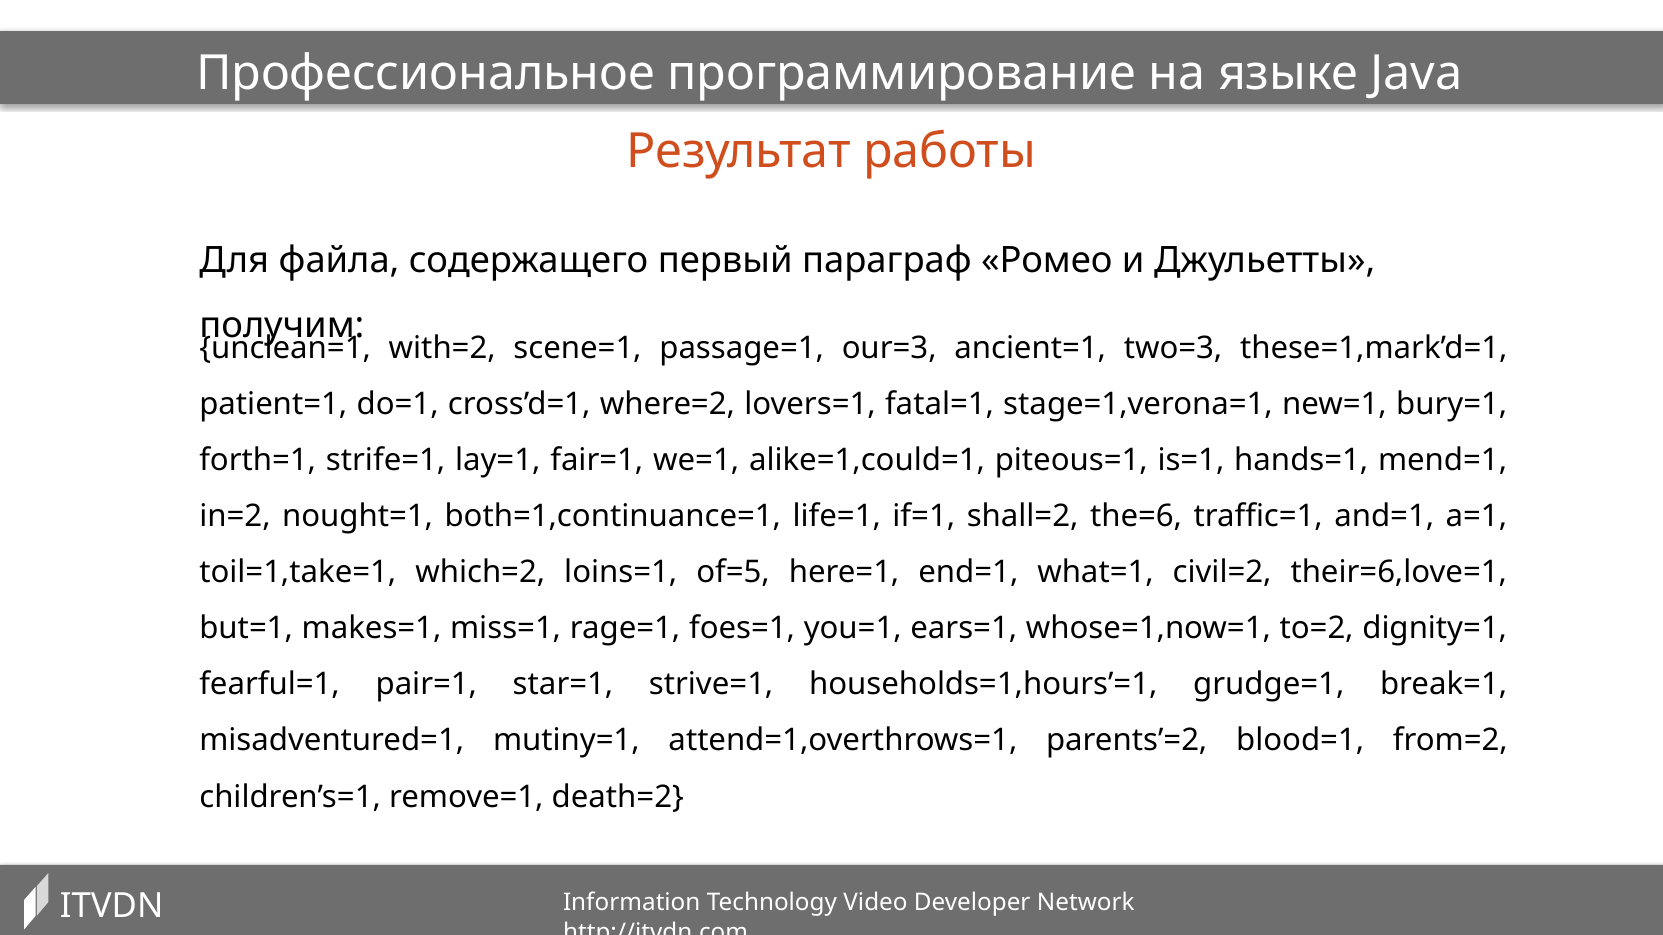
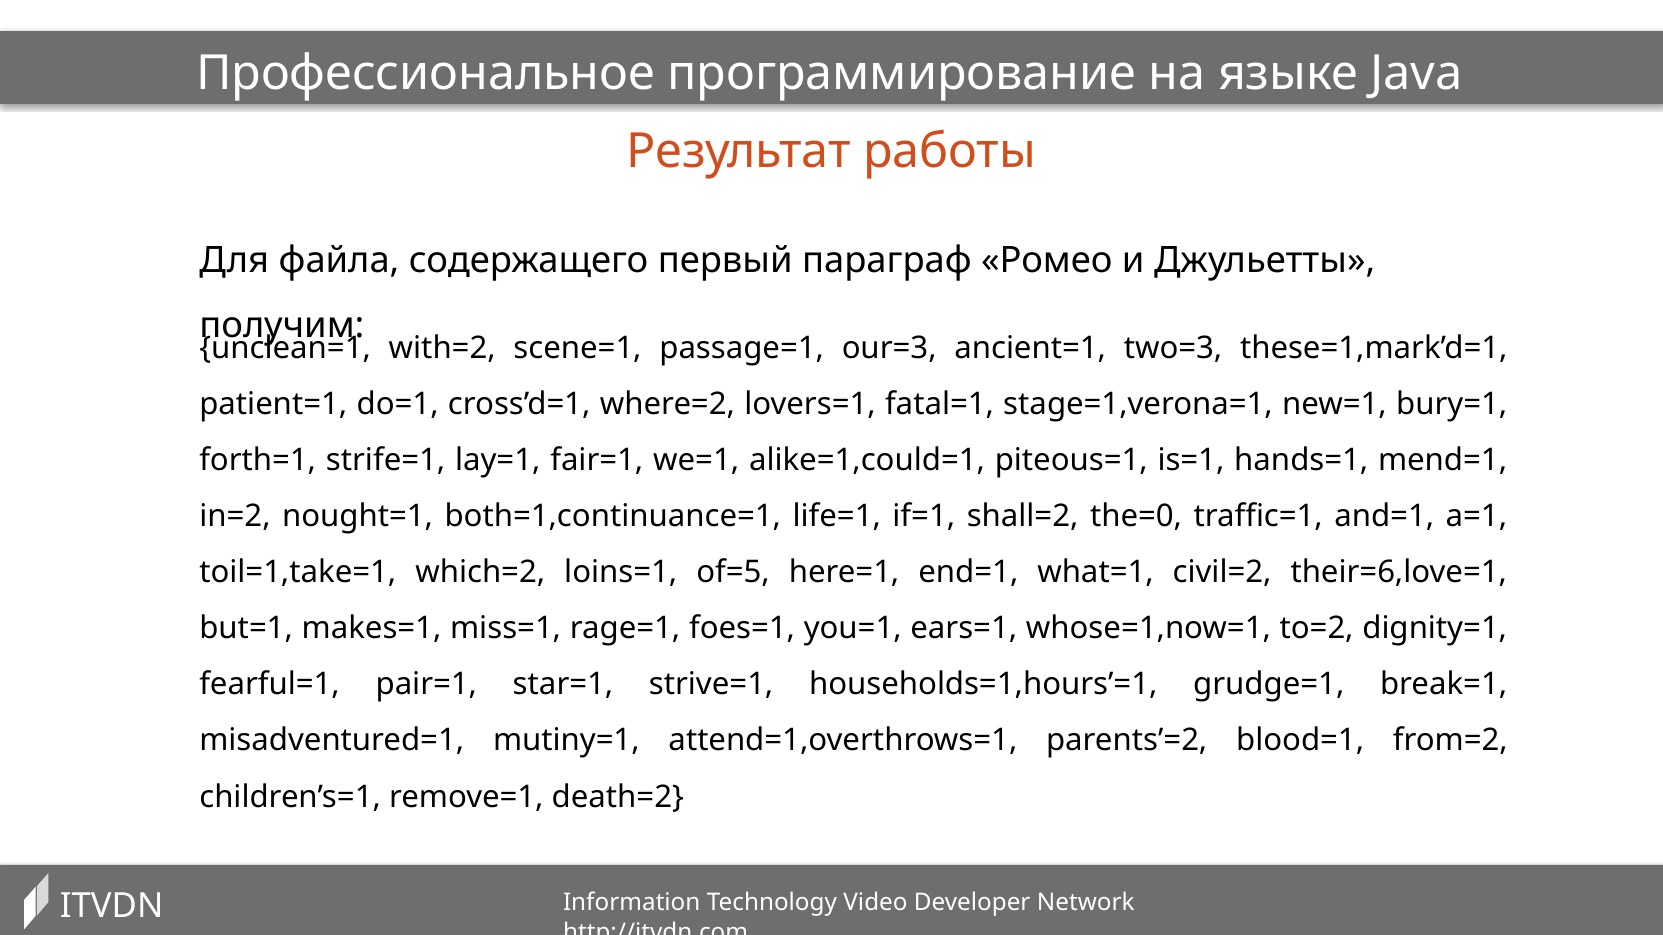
the=6: the=6 -> the=0
